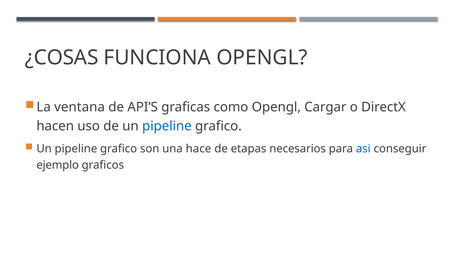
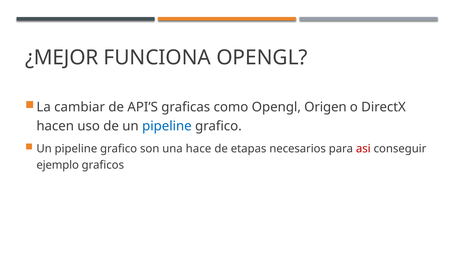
¿COSAS: ¿COSAS -> ¿MEJOR
ventana: ventana -> cambiar
Cargar: Cargar -> Origen
asi colour: blue -> red
